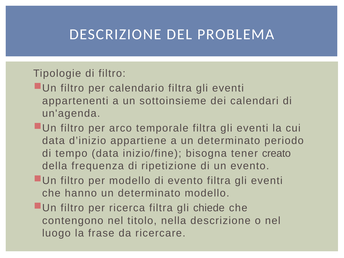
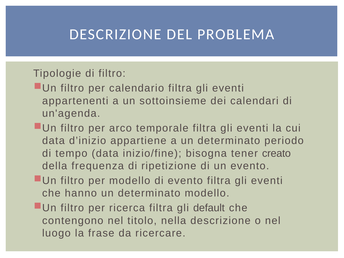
chiede: chiede -> default
